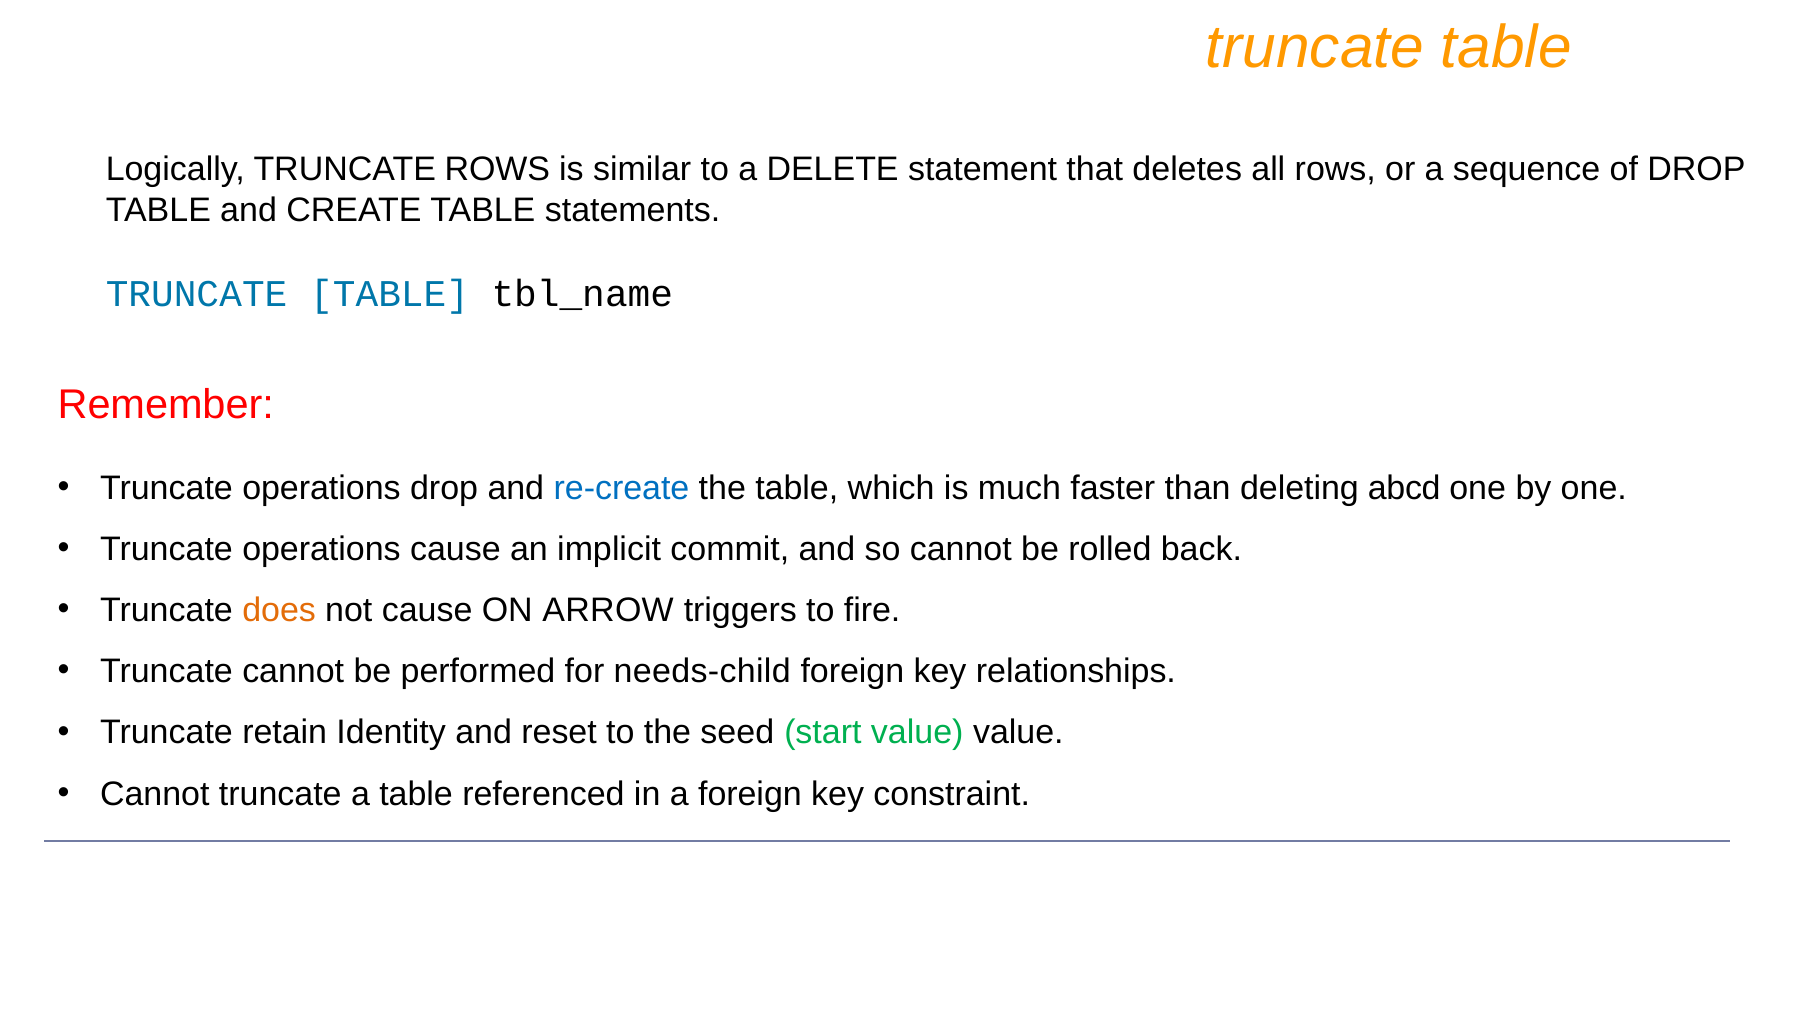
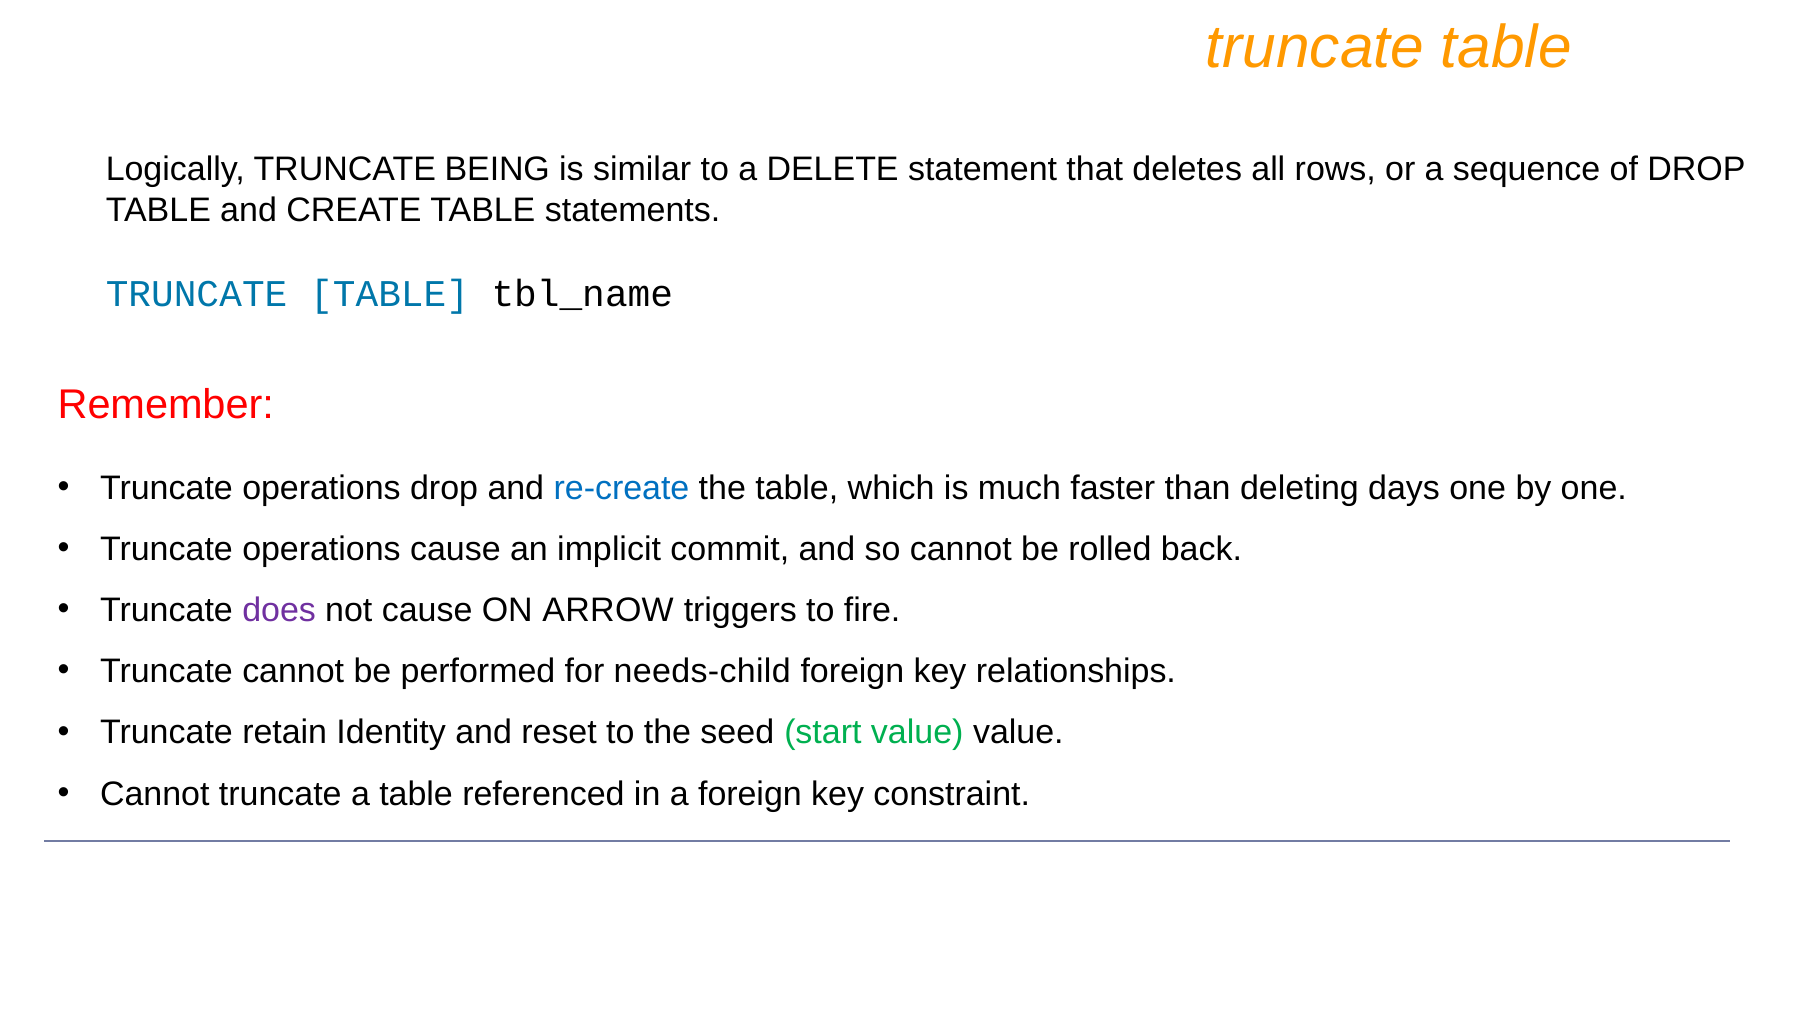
TRUNCATE ROWS: ROWS -> BEING
abcd: abcd -> days
does colour: orange -> purple
